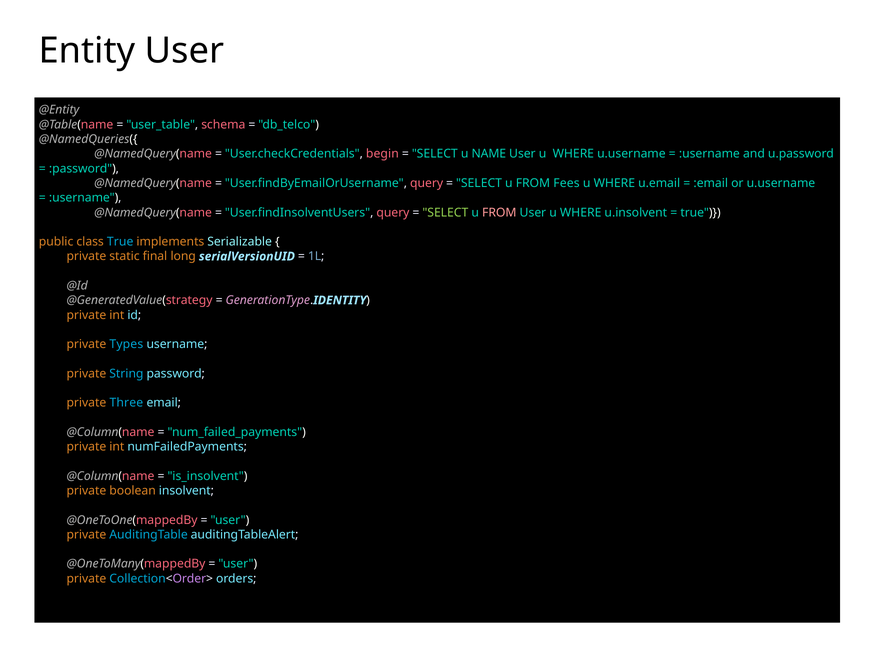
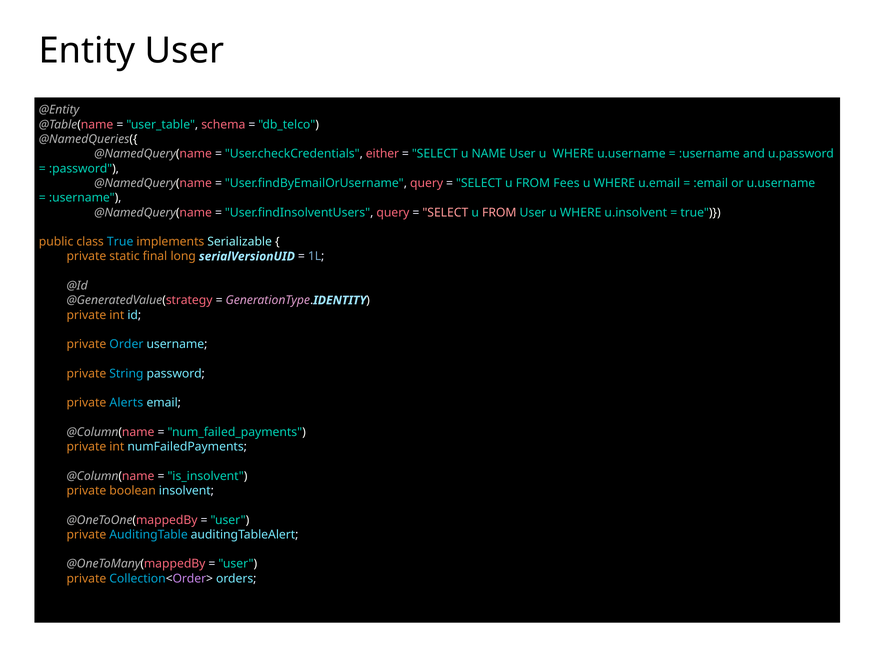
begin: begin -> either
SELECT at (445, 213) colour: light green -> pink
Types: Types -> Order
Three: Three -> Alerts
